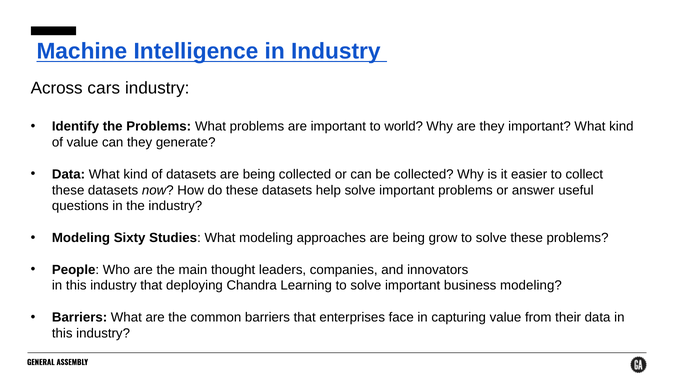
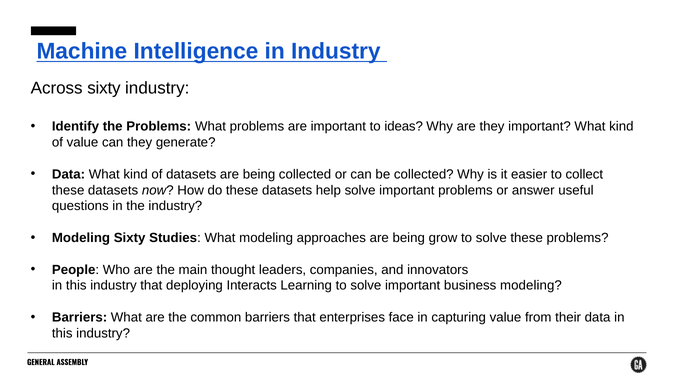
Across cars: cars -> sixty
world: world -> ideas
Chandra: Chandra -> Interacts
